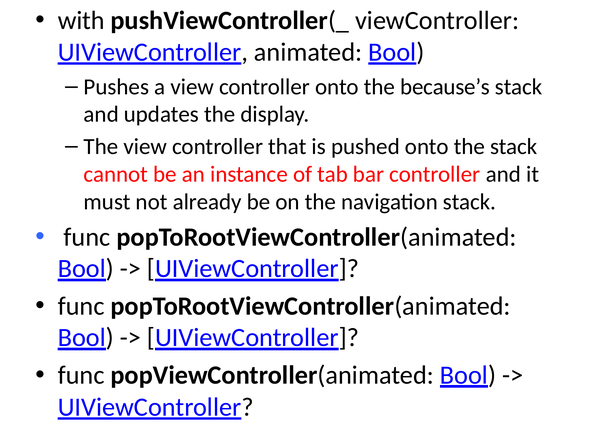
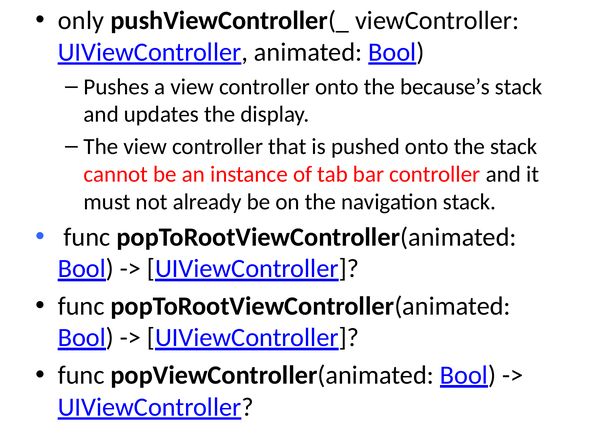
with: with -> only
